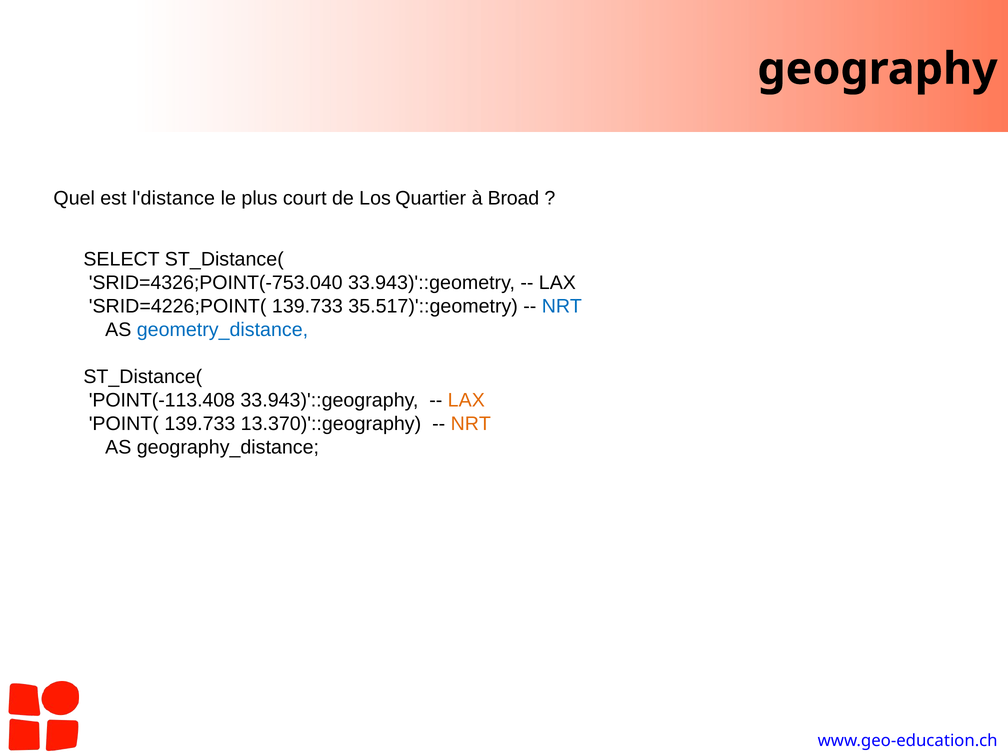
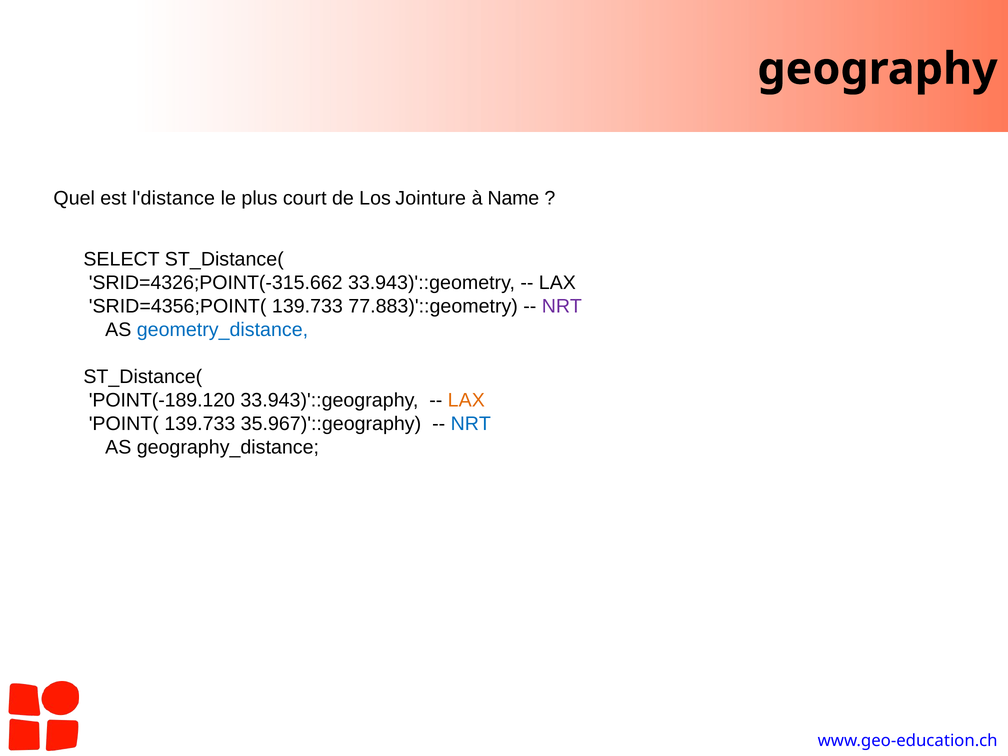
Quartier: Quartier -> Jointure
Broad: Broad -> Name
SRID=4326;POINT(-753.040: SRID=4326;POINT(-753.040 -> SRID=4326;POINT(-315.662
SRID=4226;POINT(: SRID=4226;POINT( -> SRID=4356;POINT(
35.517)'::geometry: 35.517)'::geometry -> 77.883)'::geometry
NRT at (562, 306) colour: blue -> purple
POINT(-113.408: POINT(-113.408 -> POINT(-189.120
13.370)'::geography: 13.370)'::geography -> 35.967)'::geography
NRT at (471, 424) colour: orange -> blue
